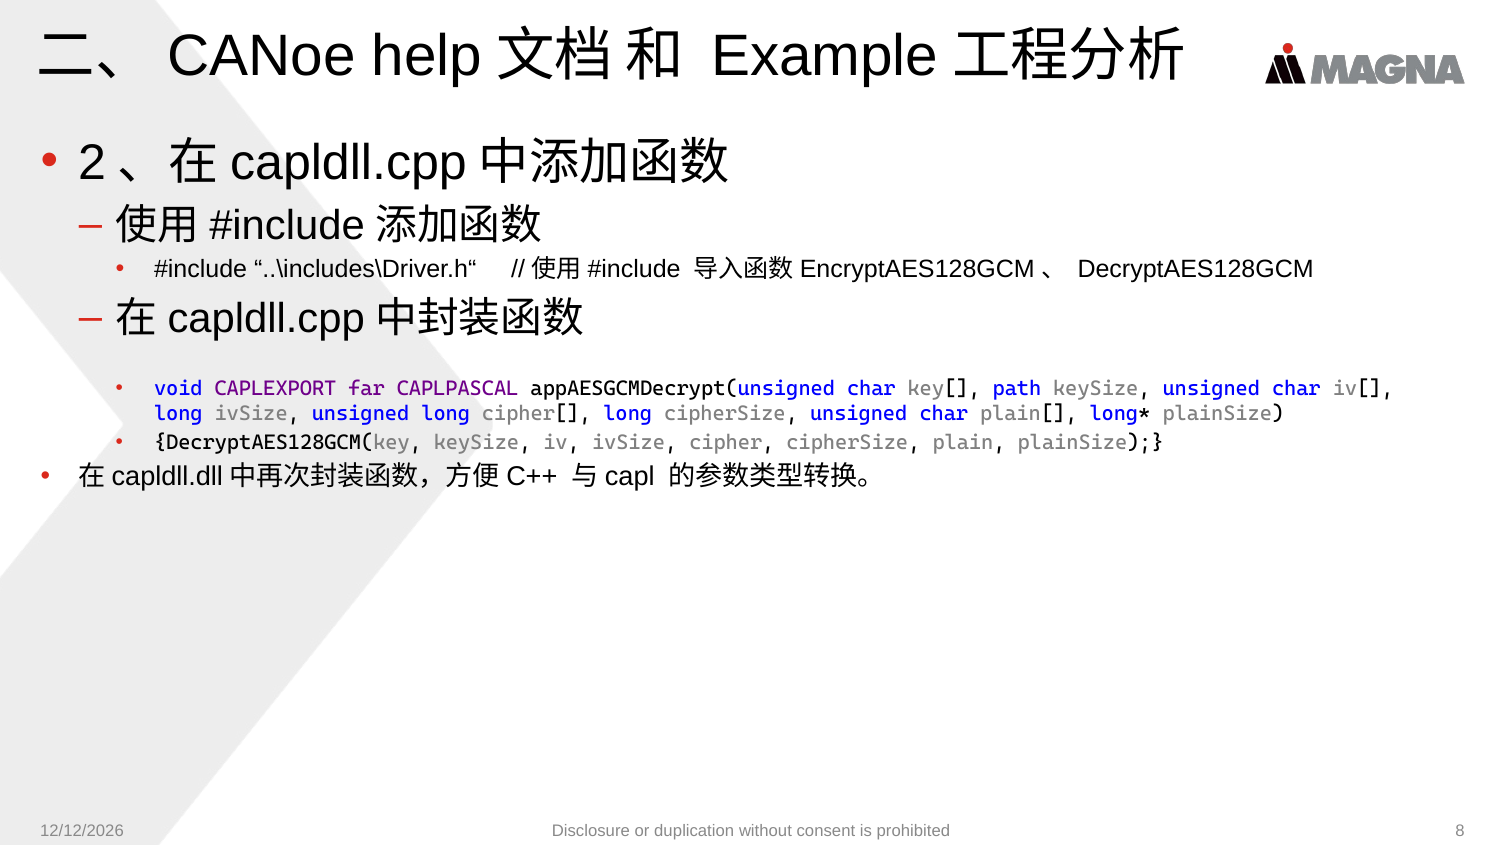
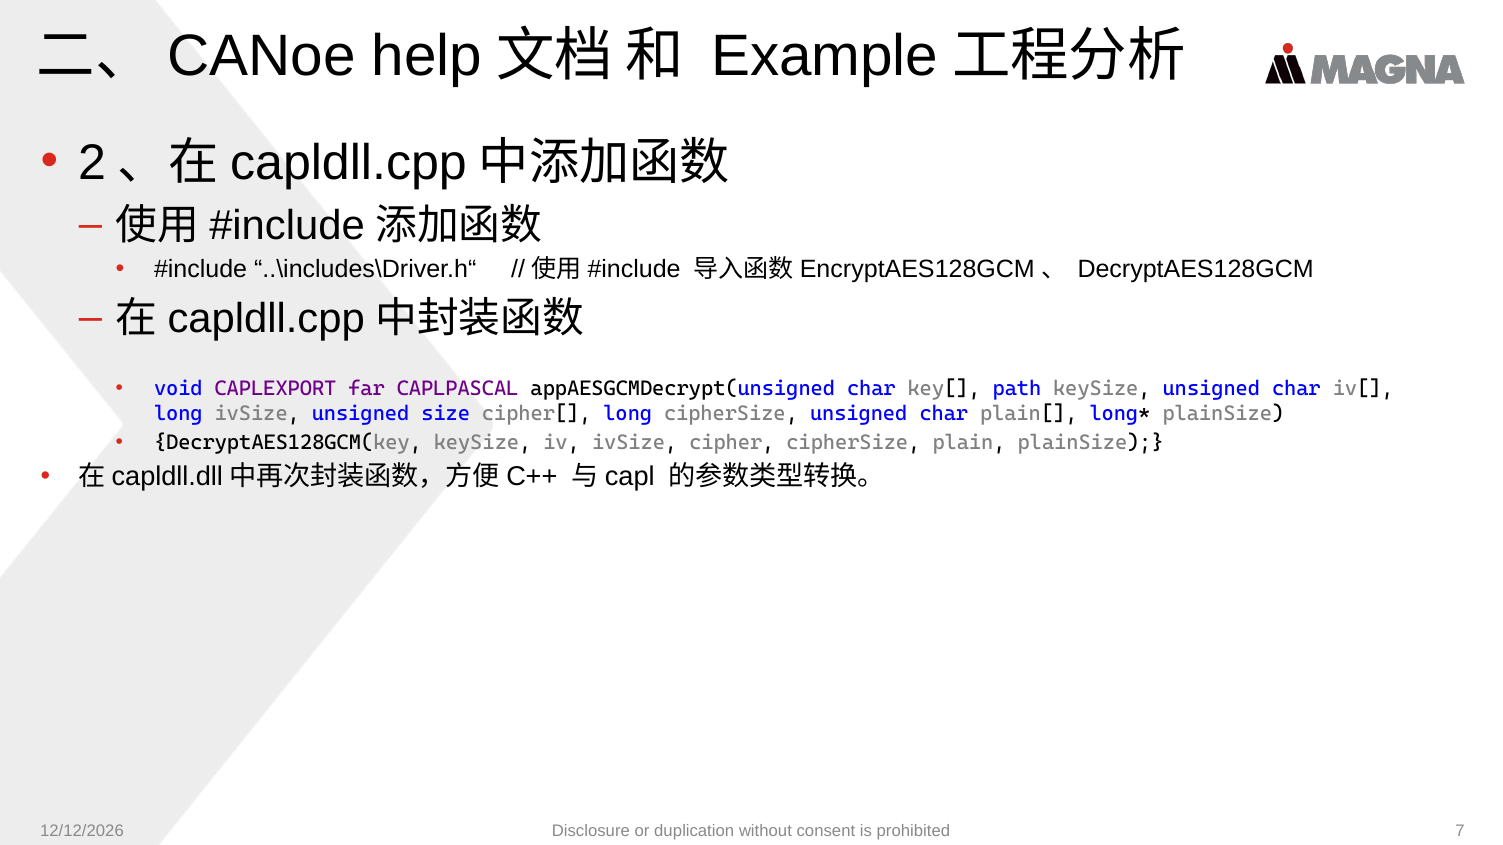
unsigned long: long -> size
8: 8 -> 7
